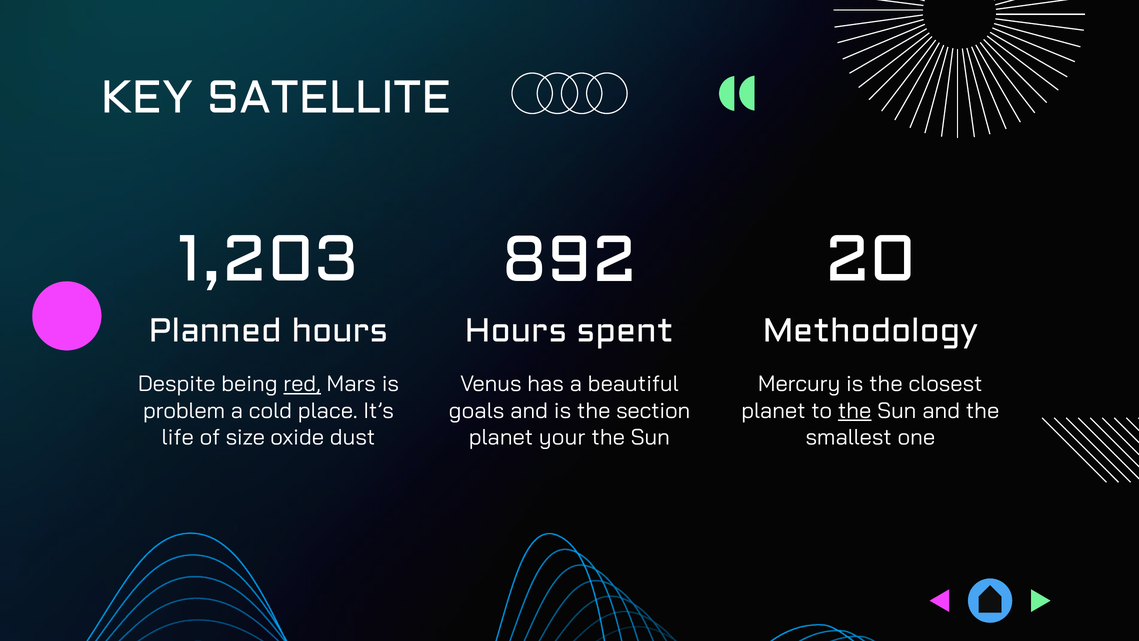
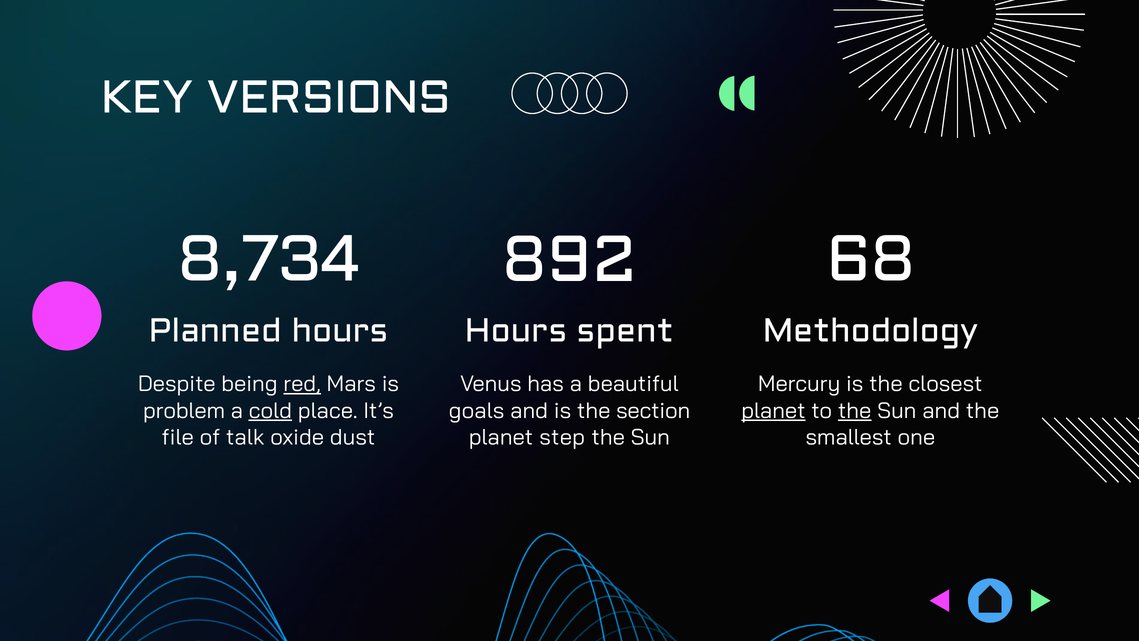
SATELLITE: SATELLITE -> VERSIONS
1,203: 1,203 -> 8,734
20: 20 -> 68
cold underline: none -> present
planet at (773, 411) underline: none -> present
life: life -> file
size: size -> talk
your: your -> step
